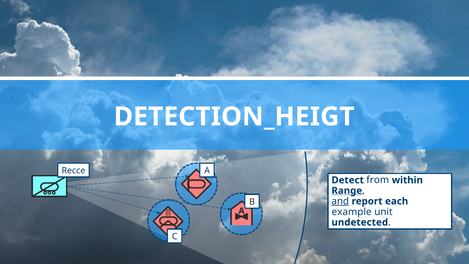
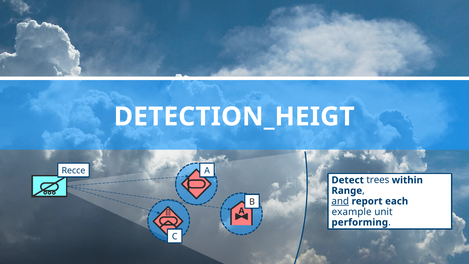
from: from -> trees
Range underline: present -> none
undetected: undetected -> performing
